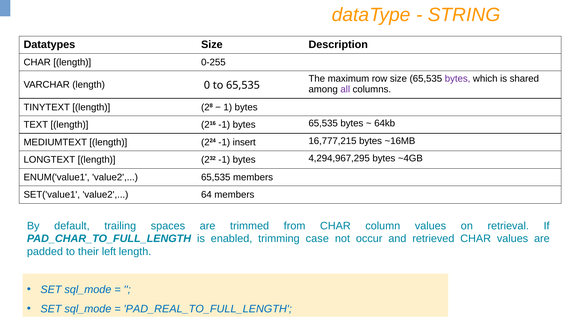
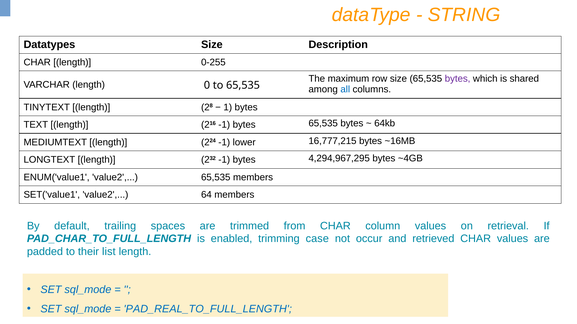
all colour: purple -> blue
insert: insert -> lower
left: left -> list
